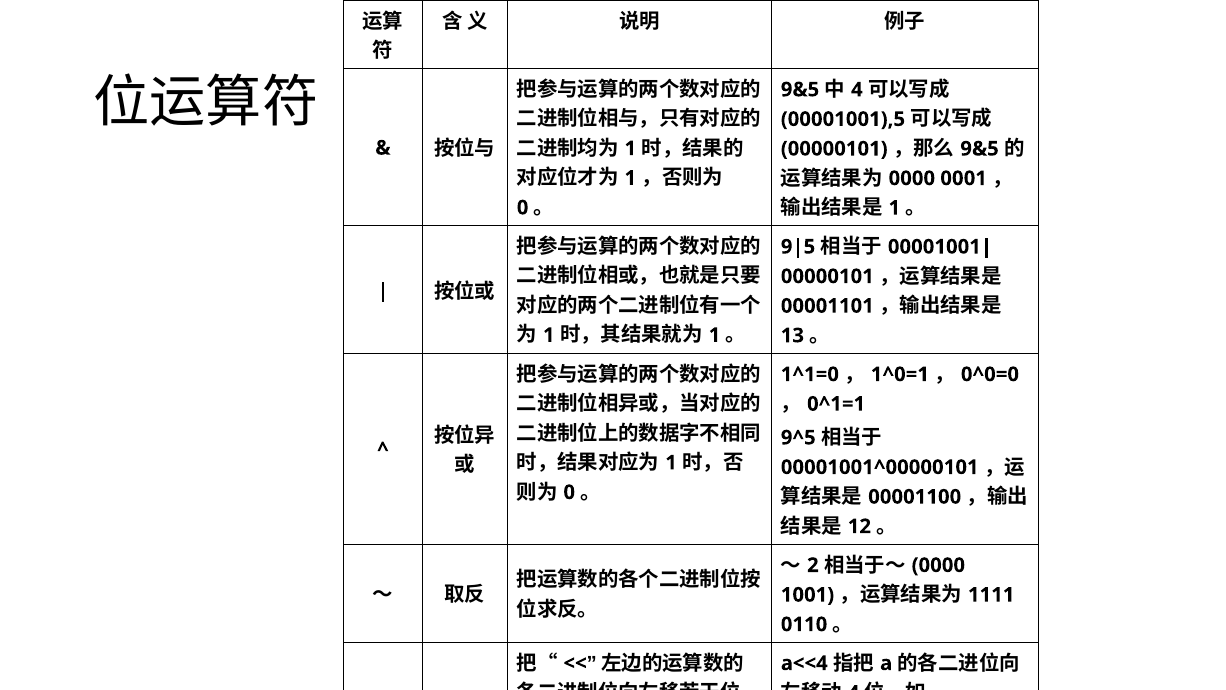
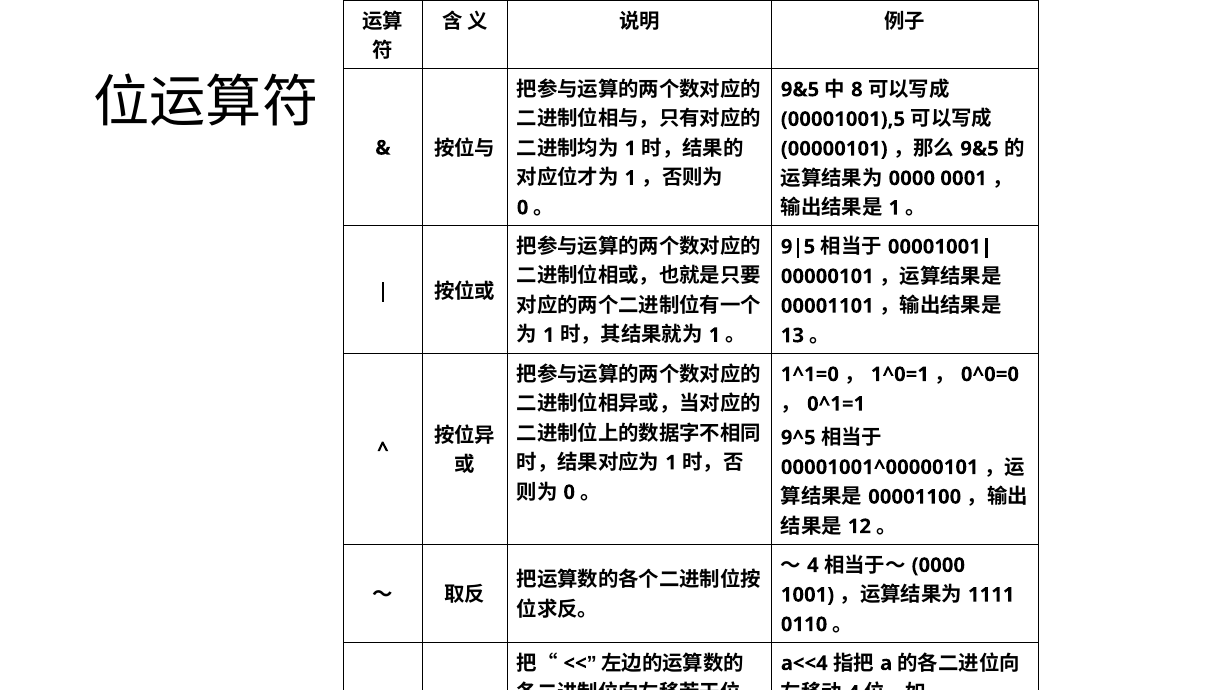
4 at (857, 90): 4 -> 8
2 at (813, 565): 2 -> 4
